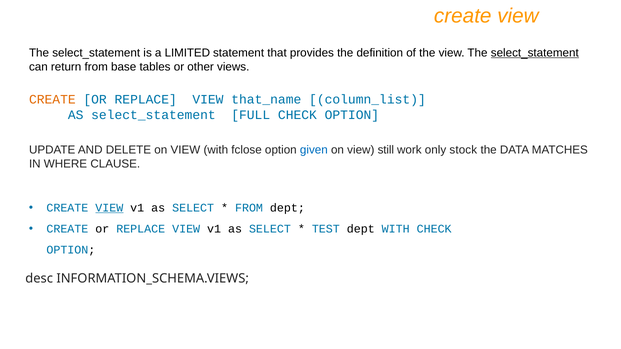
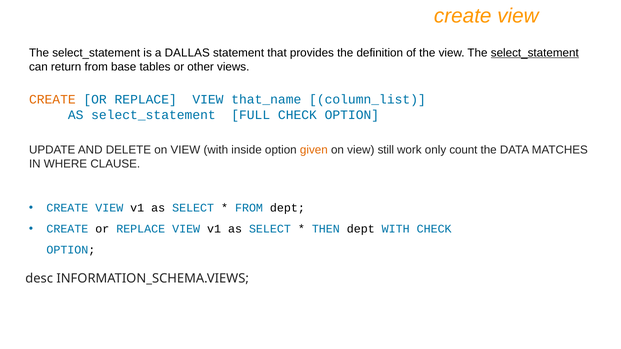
LIMITED: LIMITED -> DALLAS
fclose: fclose -> inside
given colour: blue -> orange
stock: stock -> count
VIEW at (109, 208) underline: present -> none
TEST: TEST -> THEN
